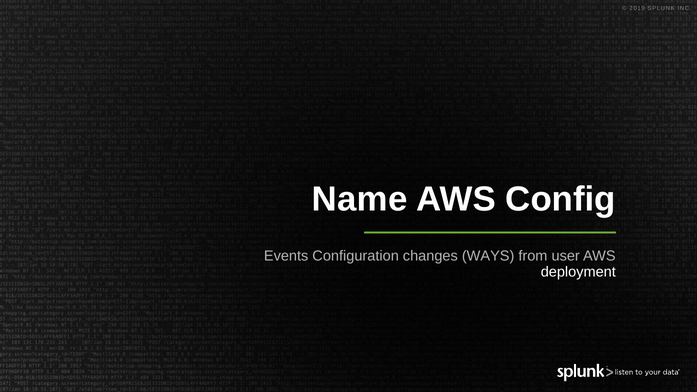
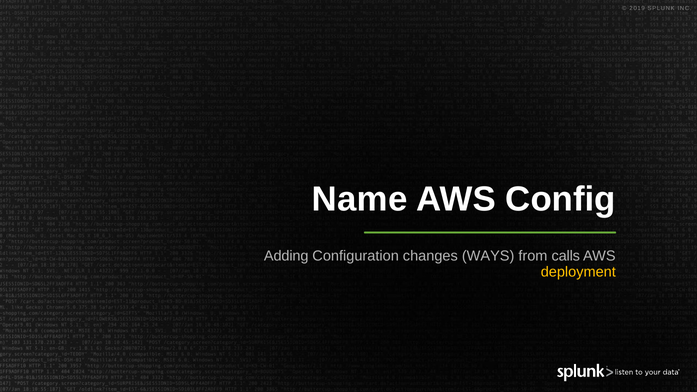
Events: Events -> Adding
user: user -> calls
deployment colour: white -> yellow
